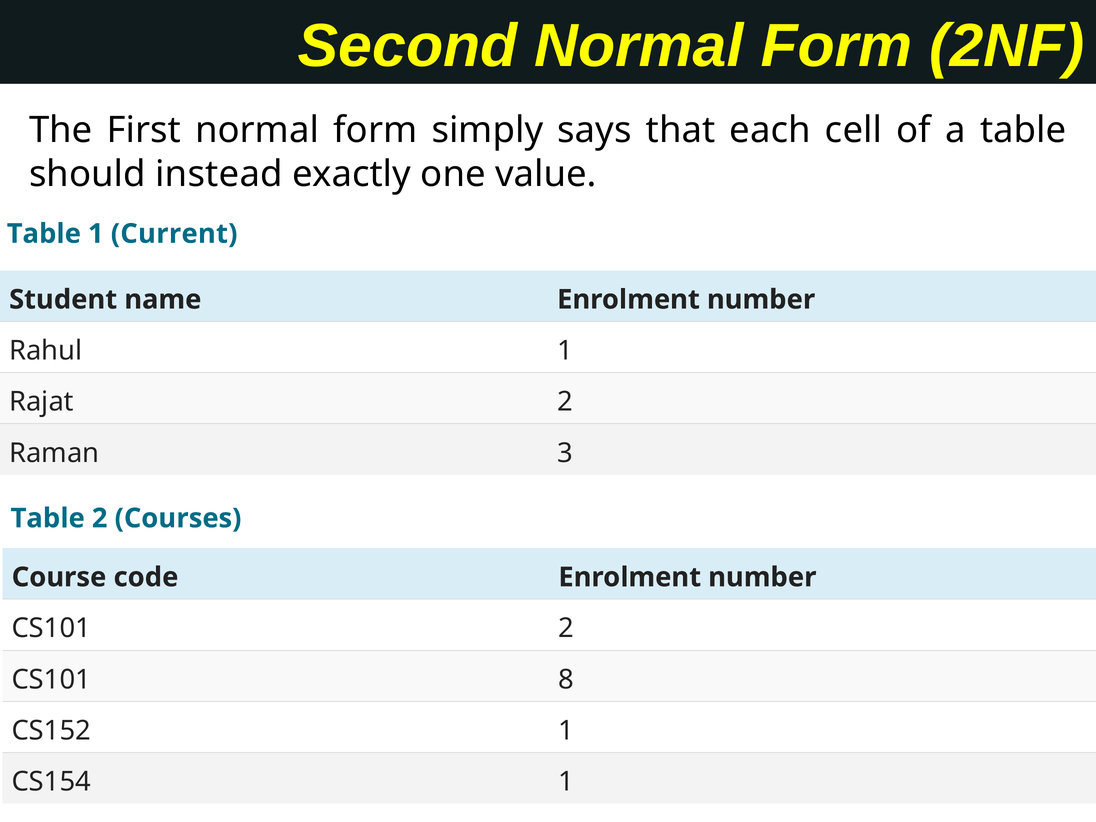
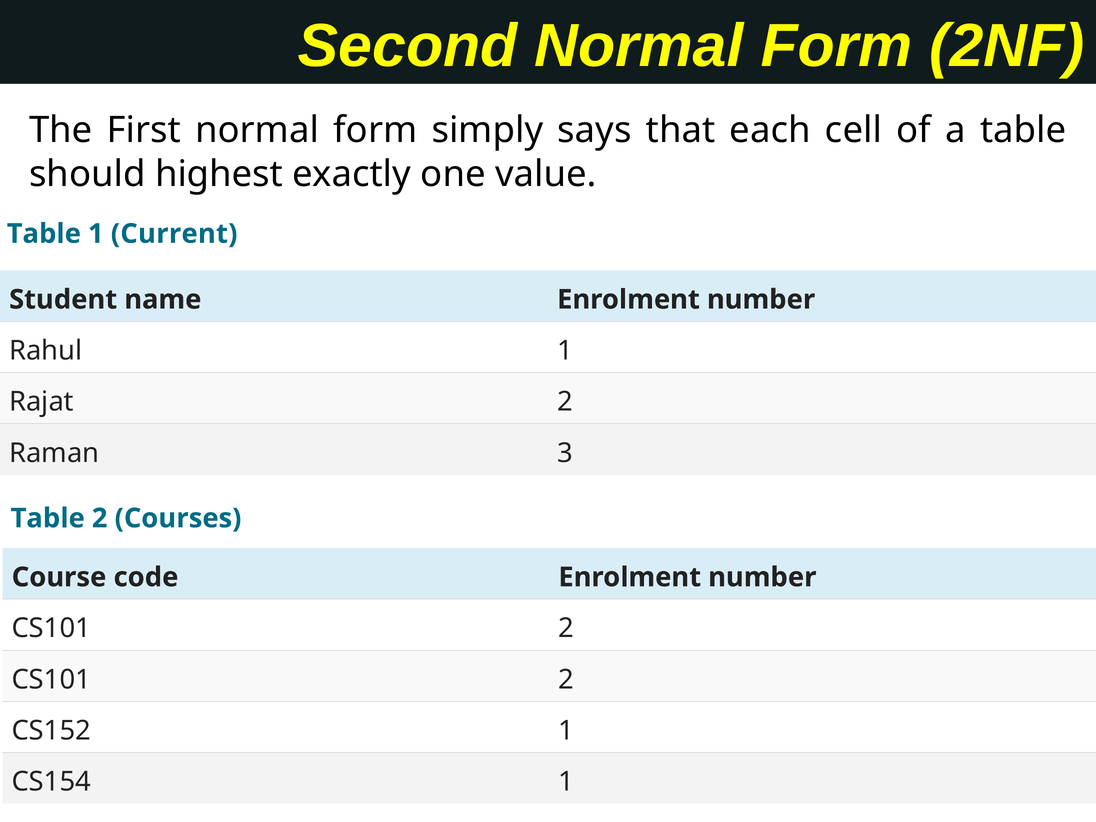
instead: instead -> highest
8 at (566, 680): 8 -> 2
